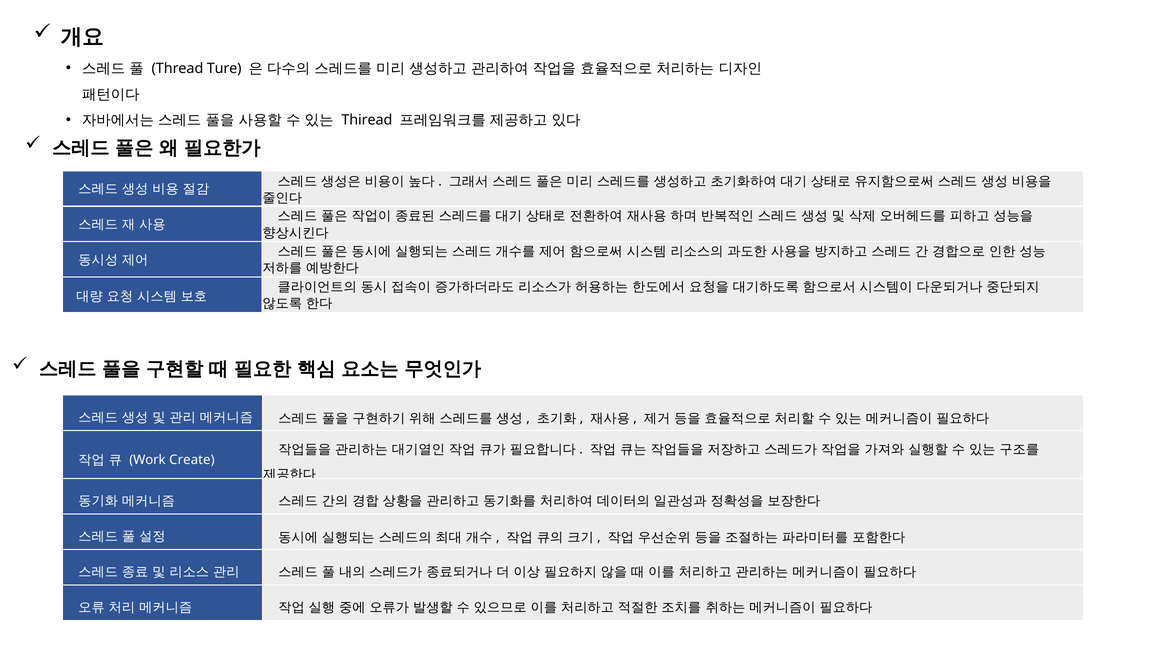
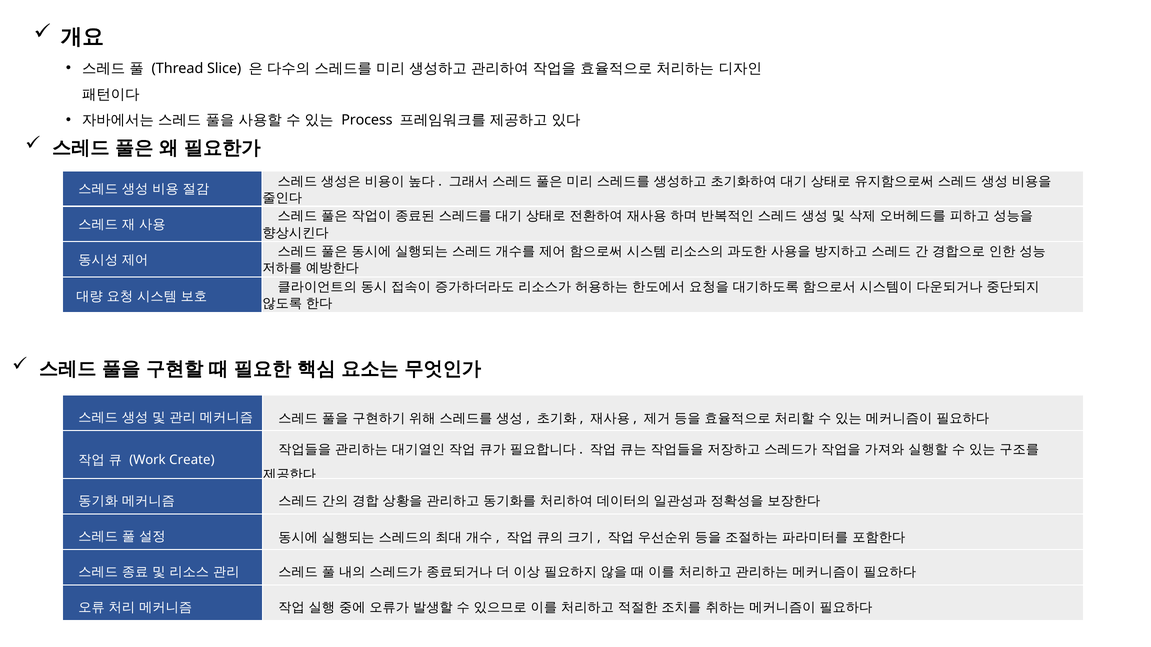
Ture: Ture -> Slice
Thiread: Thiread -> Process
